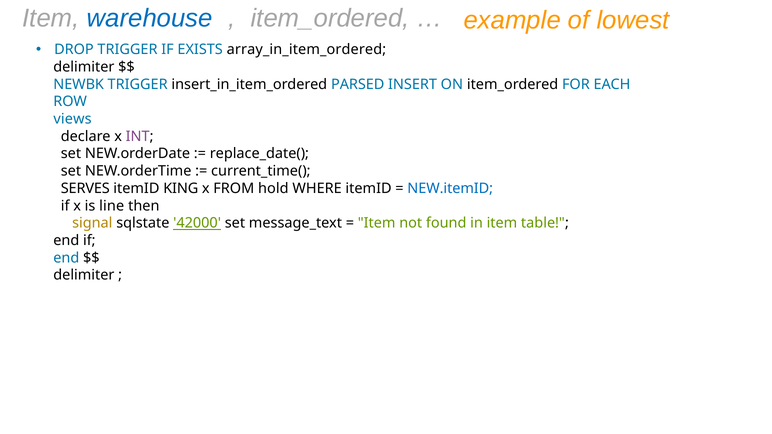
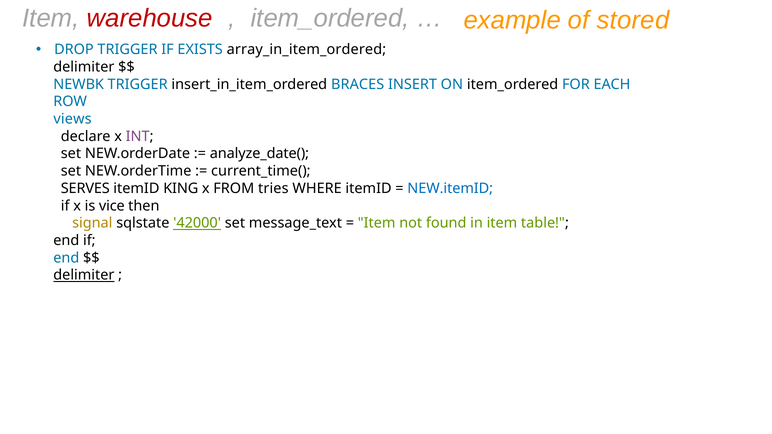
warehouse colour: blue -> red
lowest: lowest -> stored
PARSED: PARSED -> BRACES
replace_date(: replace_date( -> analyze_date(
hold: hold -> tries
line: line -> vice
delimiter at (84, 275) underline: none -> present
